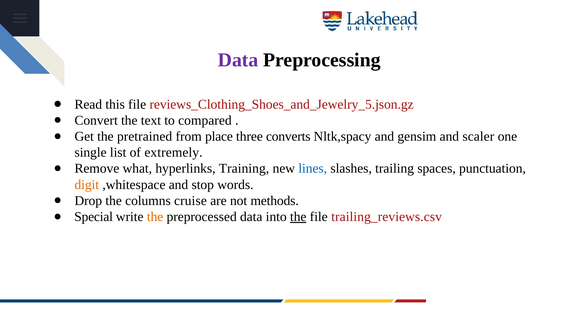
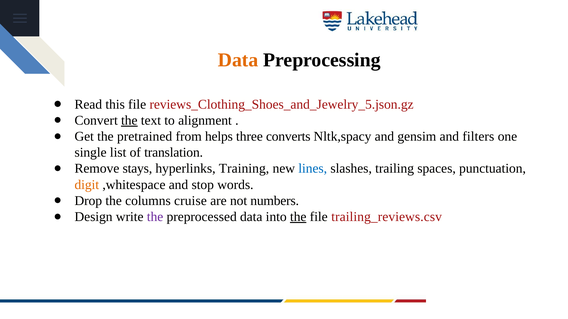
Data at (238, 60) colour: purple -> orange
the at (129, 121) underline: none -> present
compared: compared -> alignment
place: place -> helps
scaler: scaler -> filters
extremely: extremely -> translation
what: what -> stays
methods: methods -> numbers
Special: Special -> Design
the at (155, 217) colour: orange -> purple
